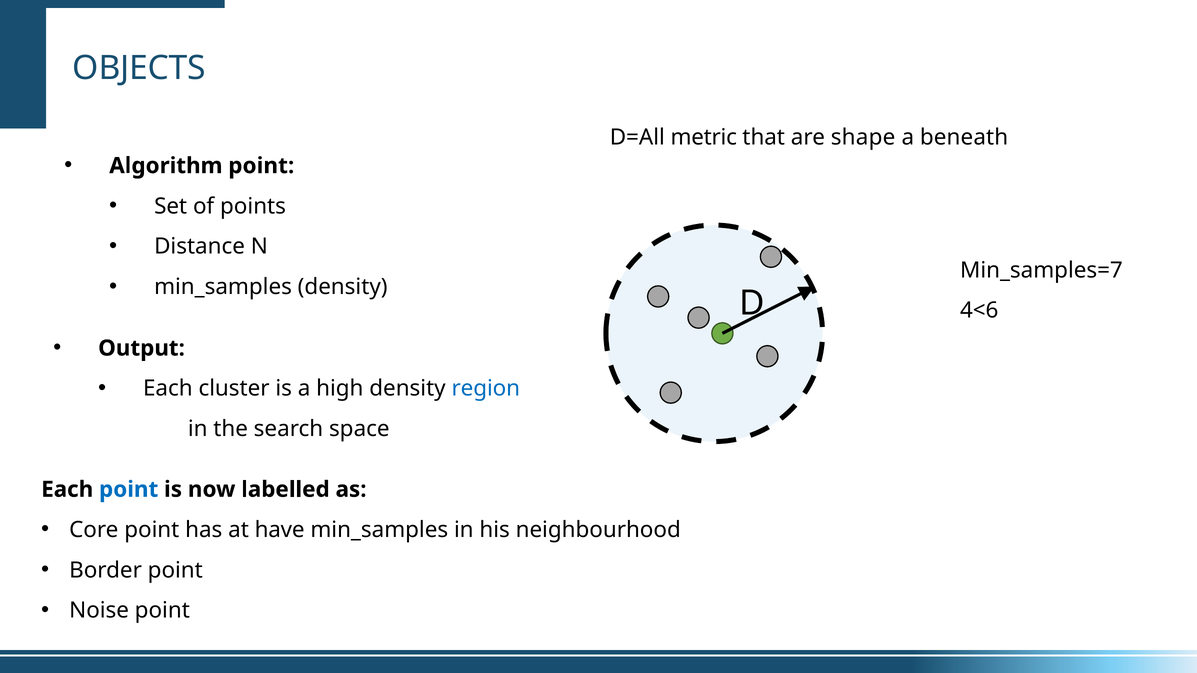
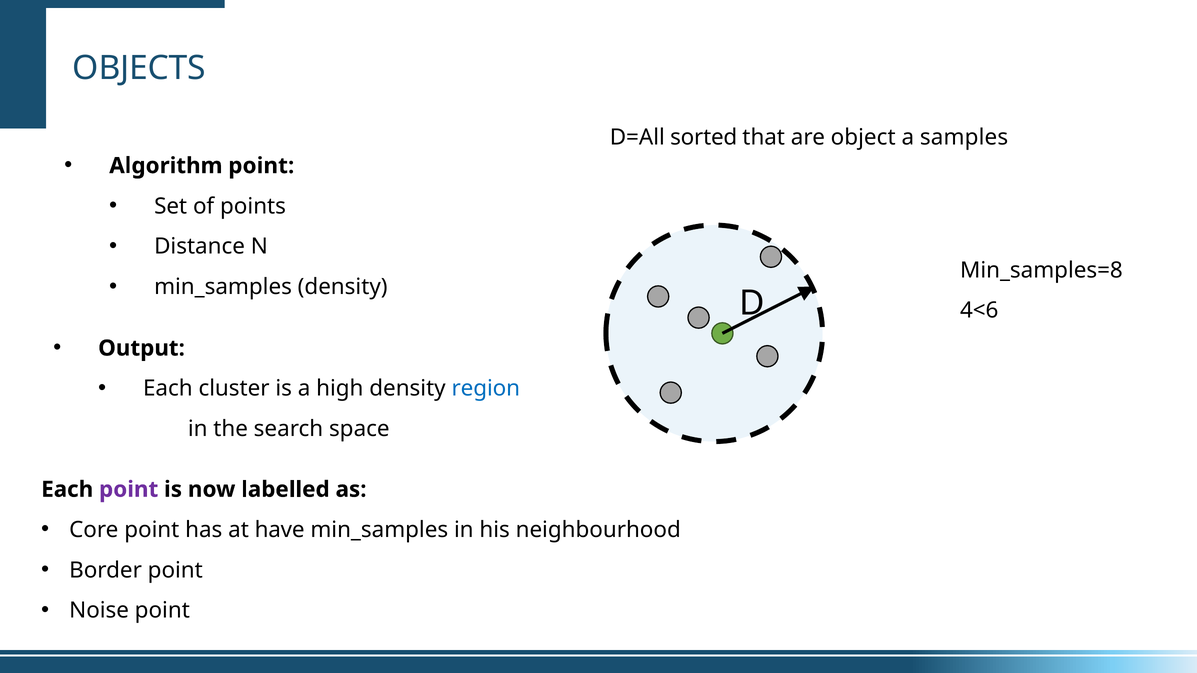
metric: metric -> sorted
shape: shape -> object
beneath: beneath -> samples
Min_samples=7: Min_samples=7 -> Min_samples=8
point at (129, 490) colour: blue -> purple
